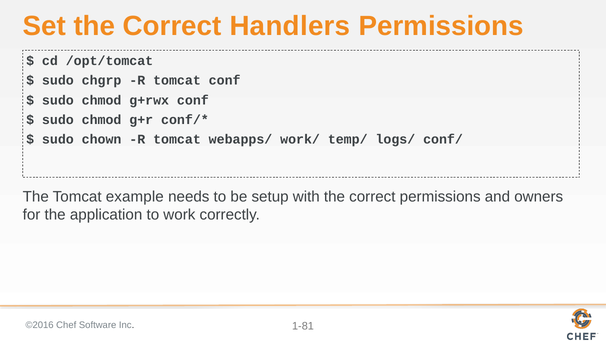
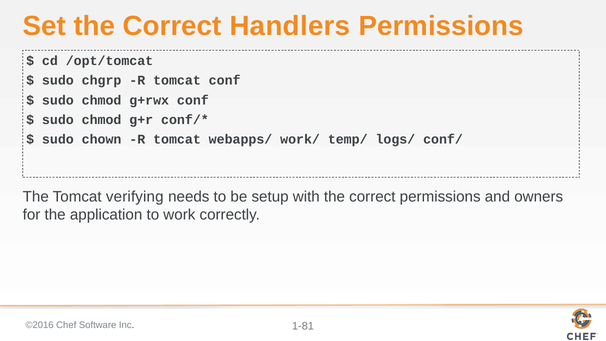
example: example -> verifying
